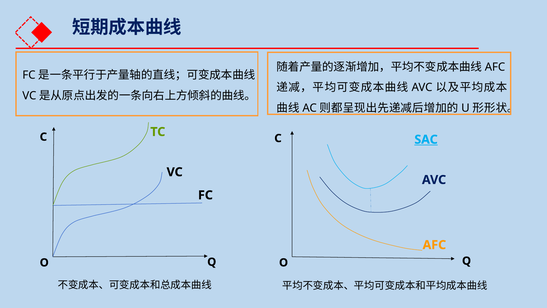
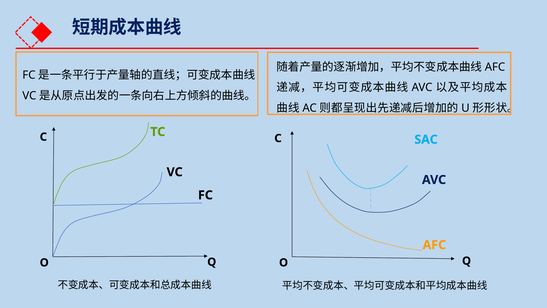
SAC underline: present -> none
